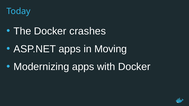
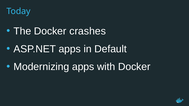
Moving: Moving -> Default
